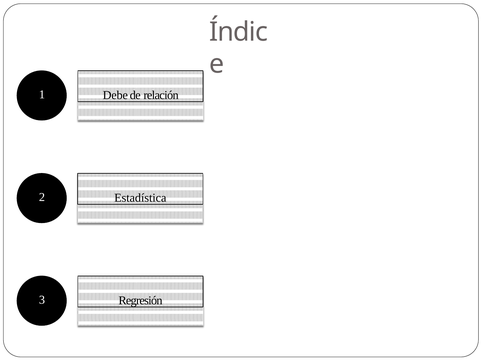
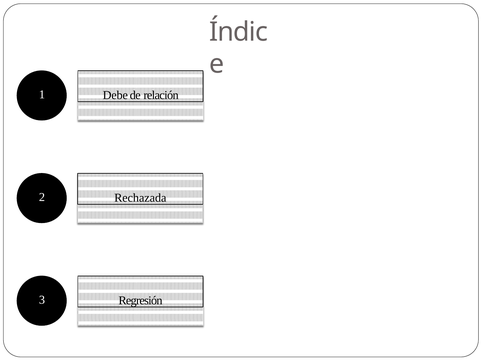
Estadística: Estadística -> Rechazada
